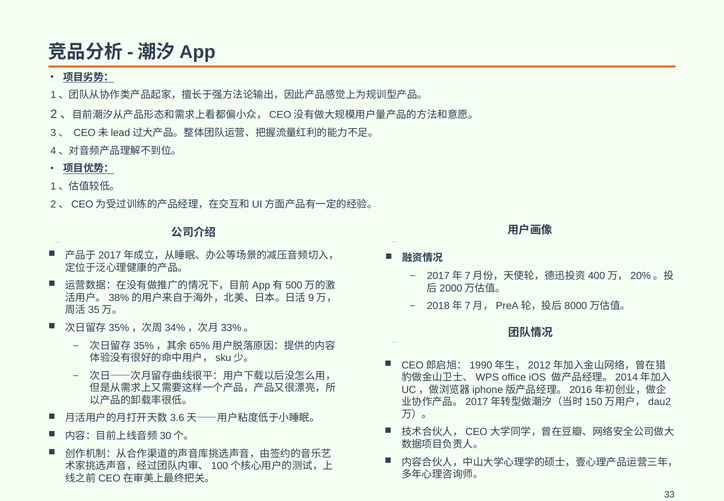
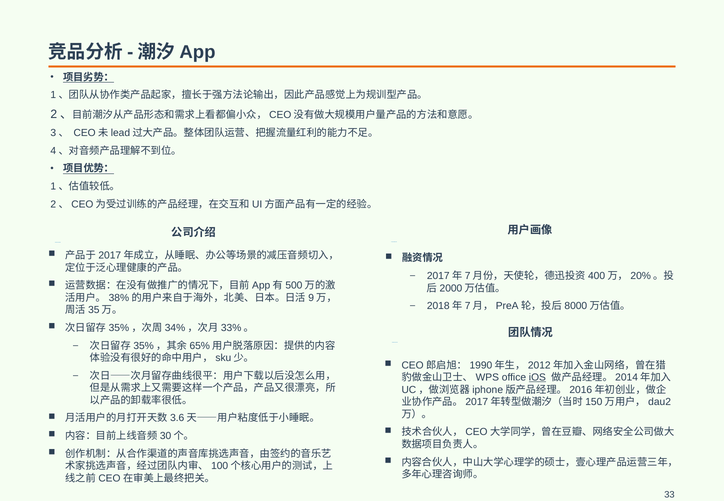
iOS underline: none -> present
